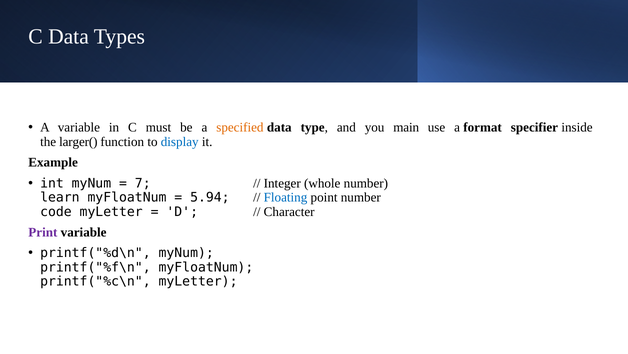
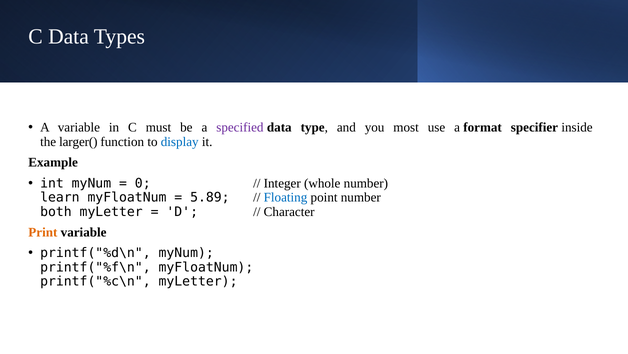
specified colour: orange -> purple
main: main -> most
7: 7 -> 0
5.94: 5.94 -> 5.89
code: code -> both
Print colour: purple -> orange
